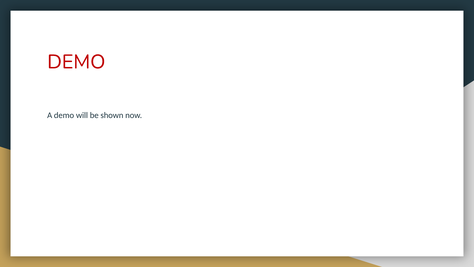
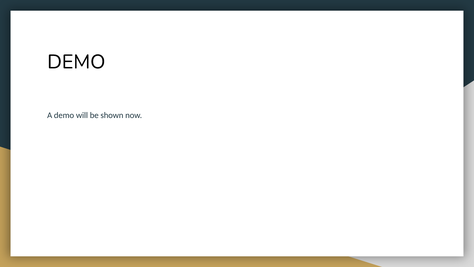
DEMO at (76, 62) colour: red -> black
